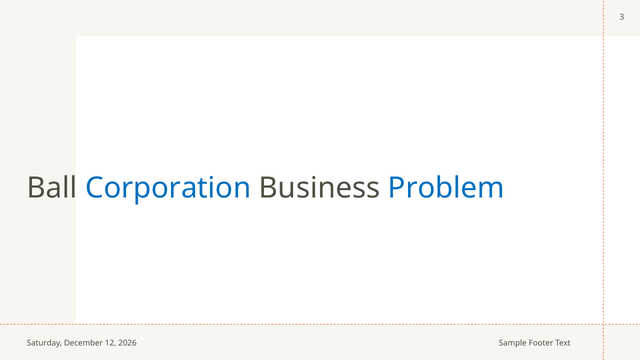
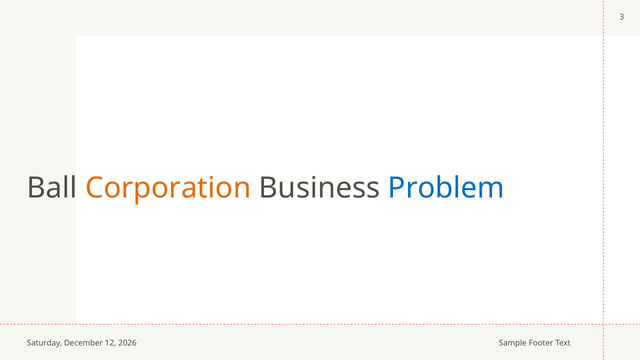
Corporation colour: blue -> orange
